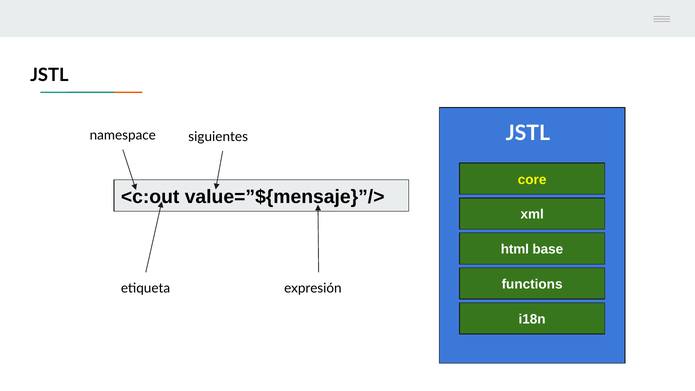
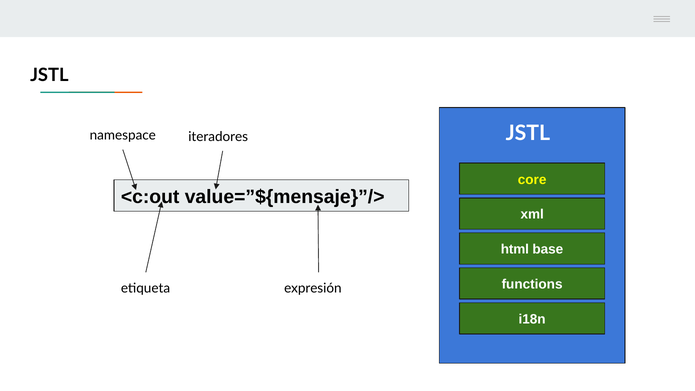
siguientes: siguientes -> iteradores
